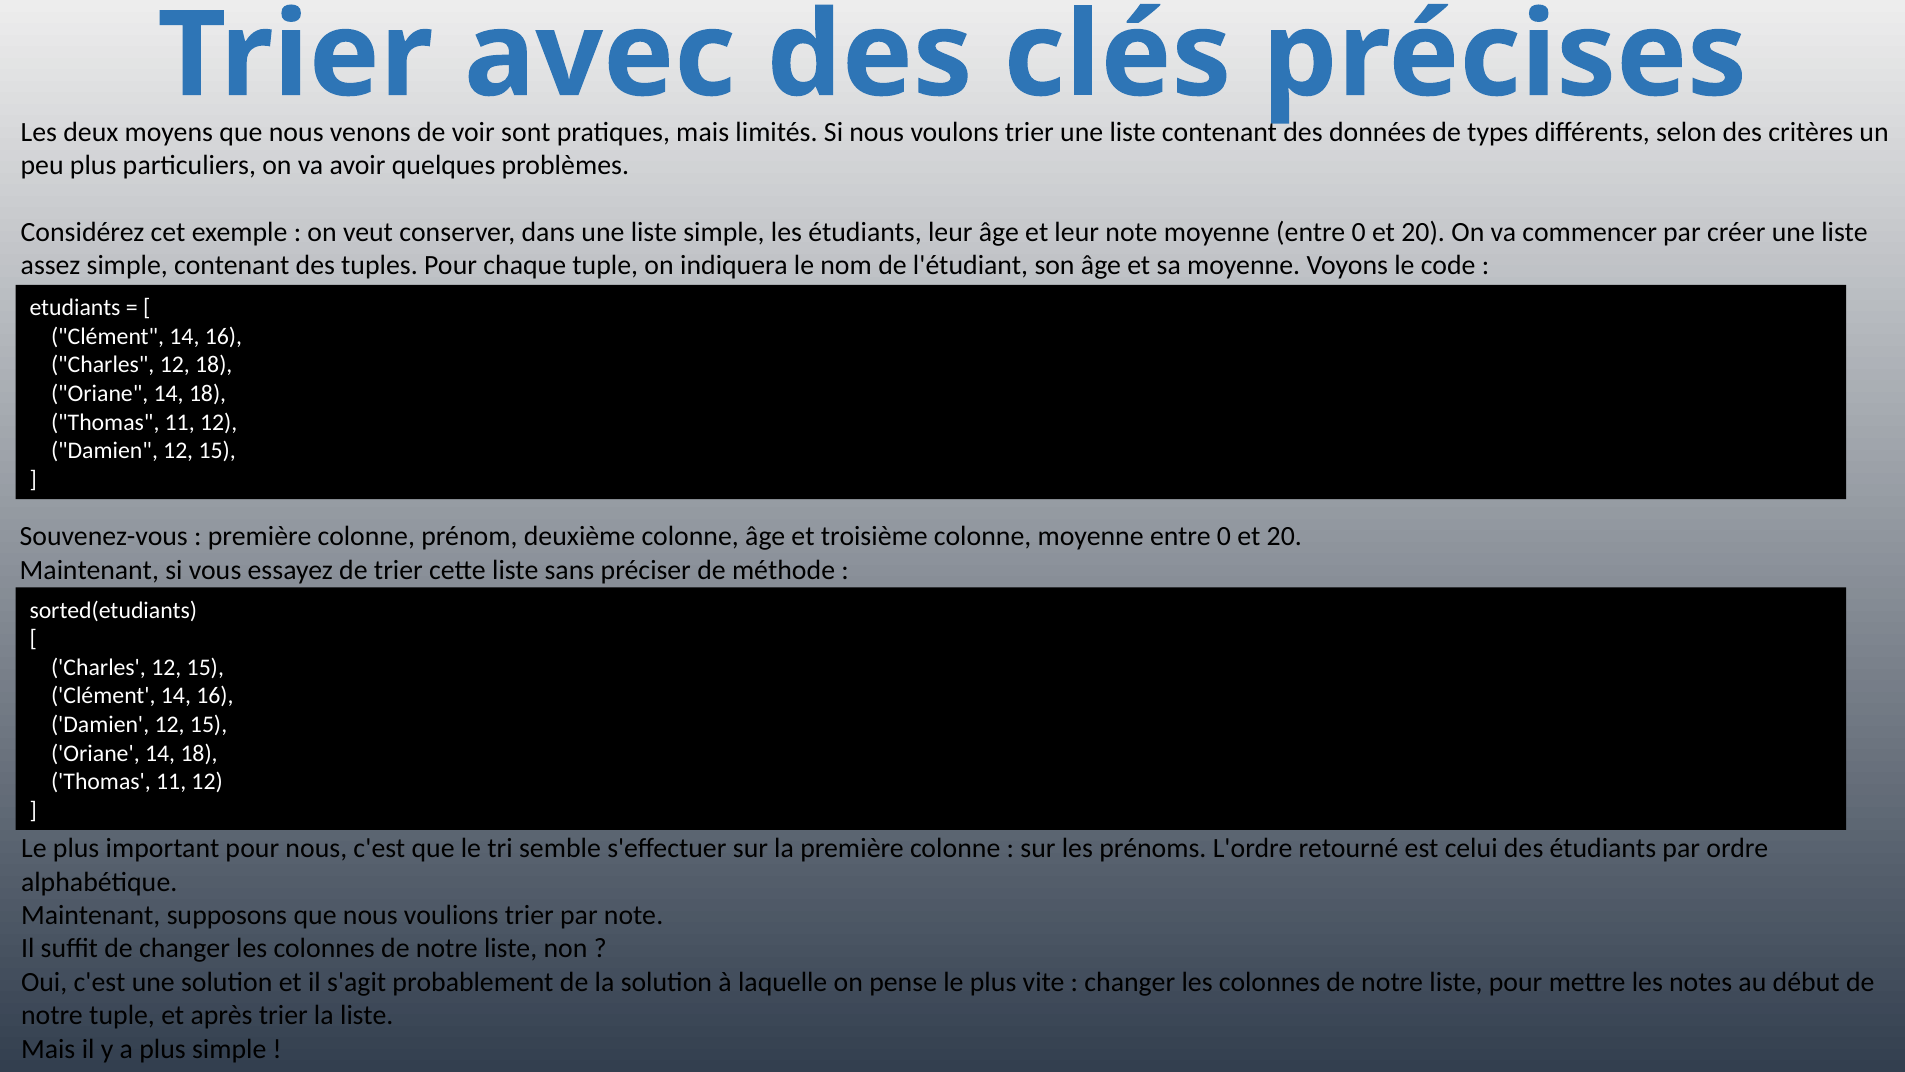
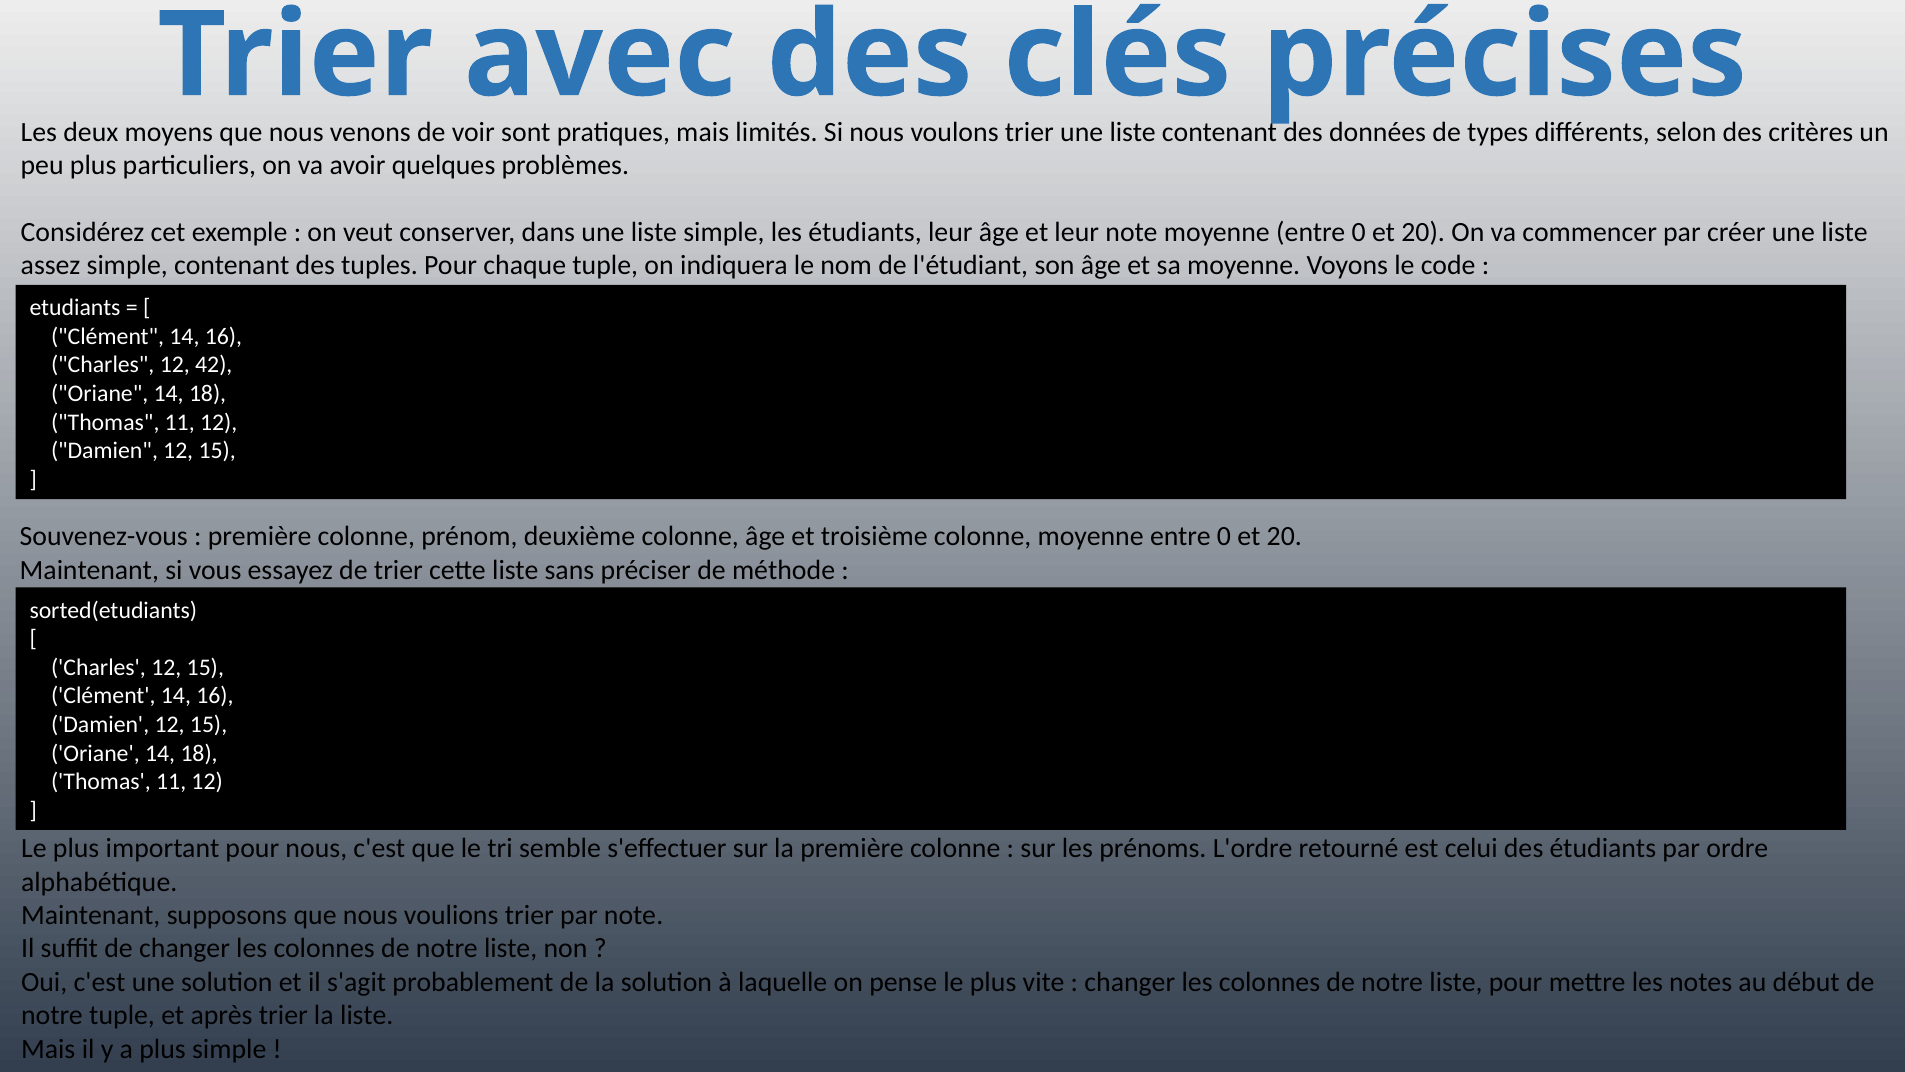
12 18: 18 -> 42
